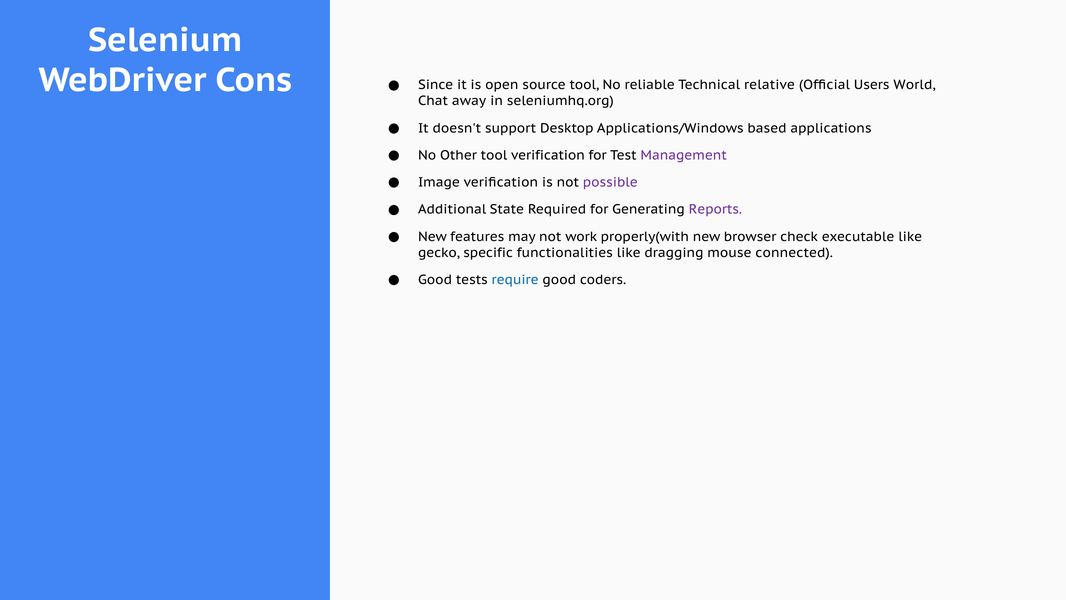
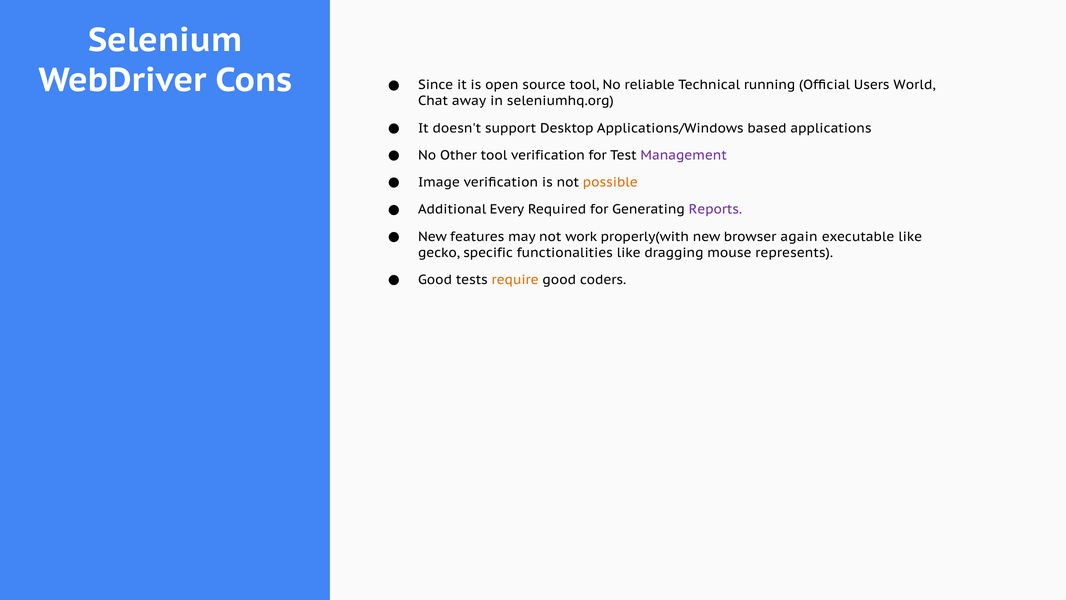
relative: relative -> running
possible colour: purple -> orange
State: State -> Every
check: check -> again
connected: connected -> represents
require colour: blue -> orange
